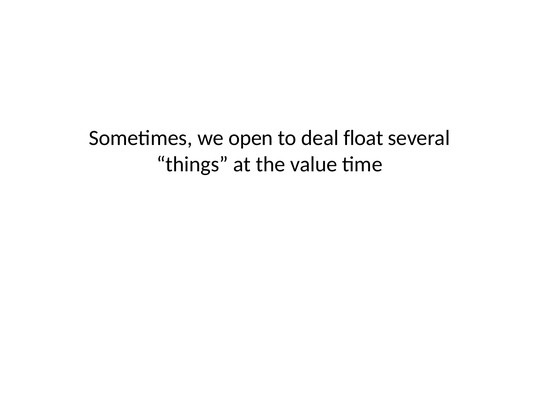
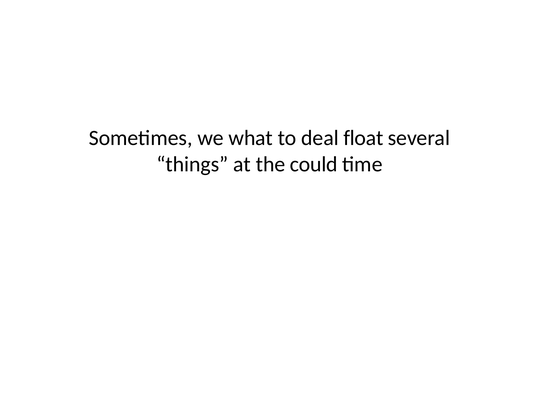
open: open -> what
value: value -> could
